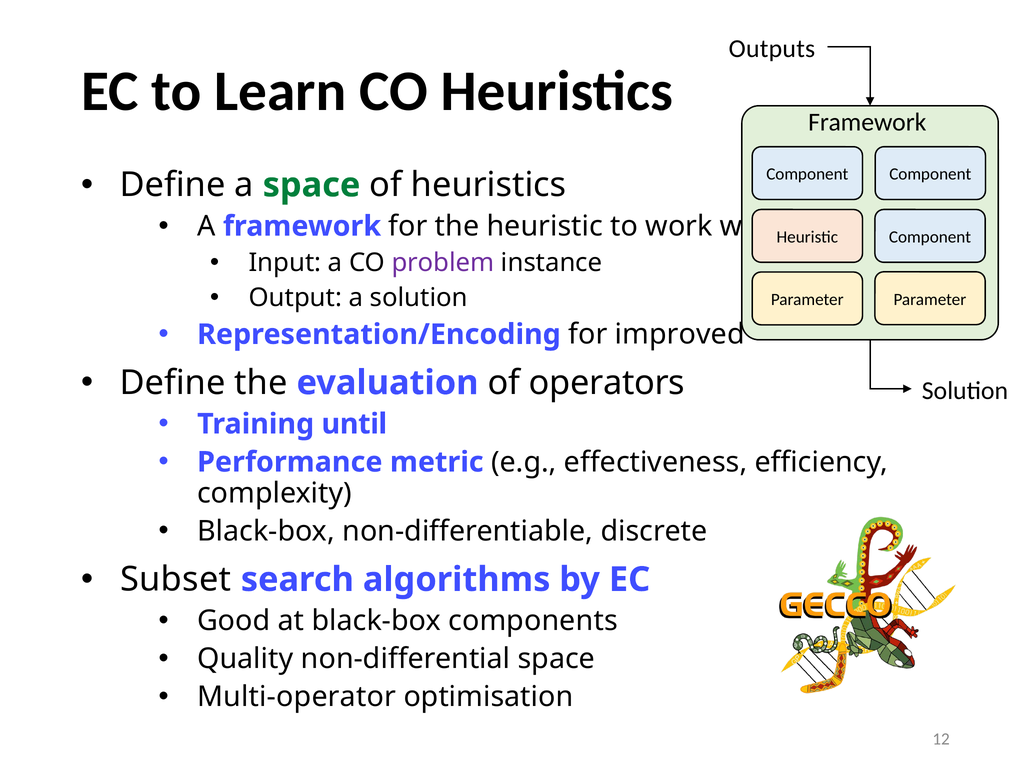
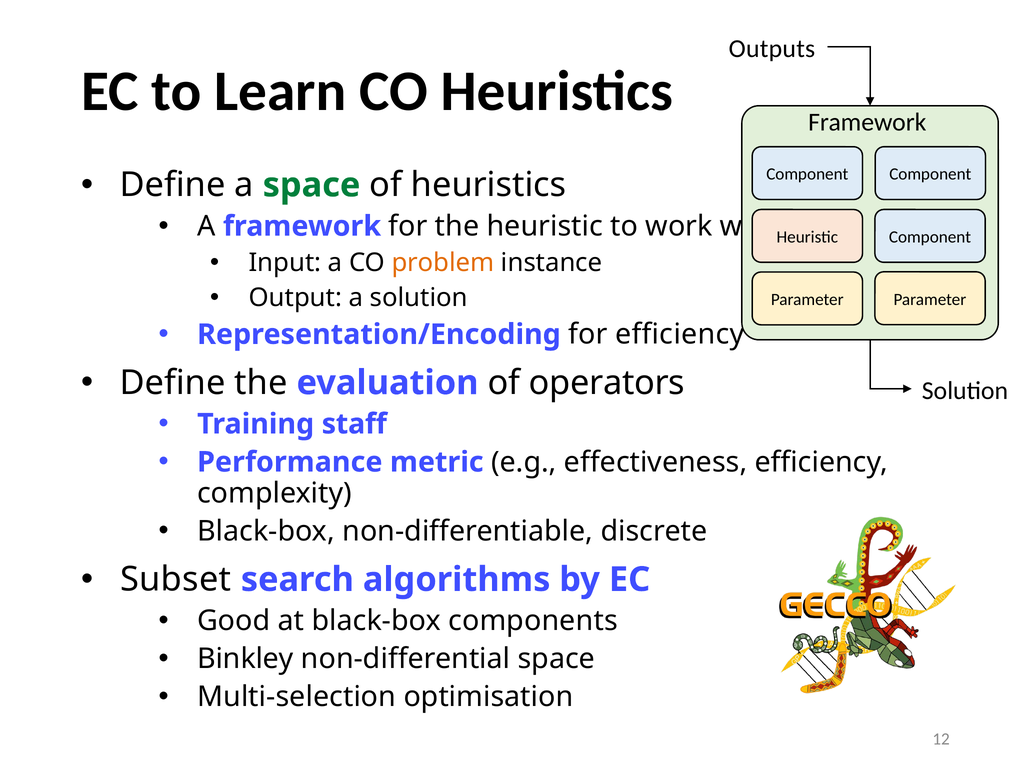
problem colour: purple -> orange
for improved: improved -> efficiency
until: until -> staff
Quality: Quality -> Binkley
Multi-operator: Multi-operator -> Multi-selection
